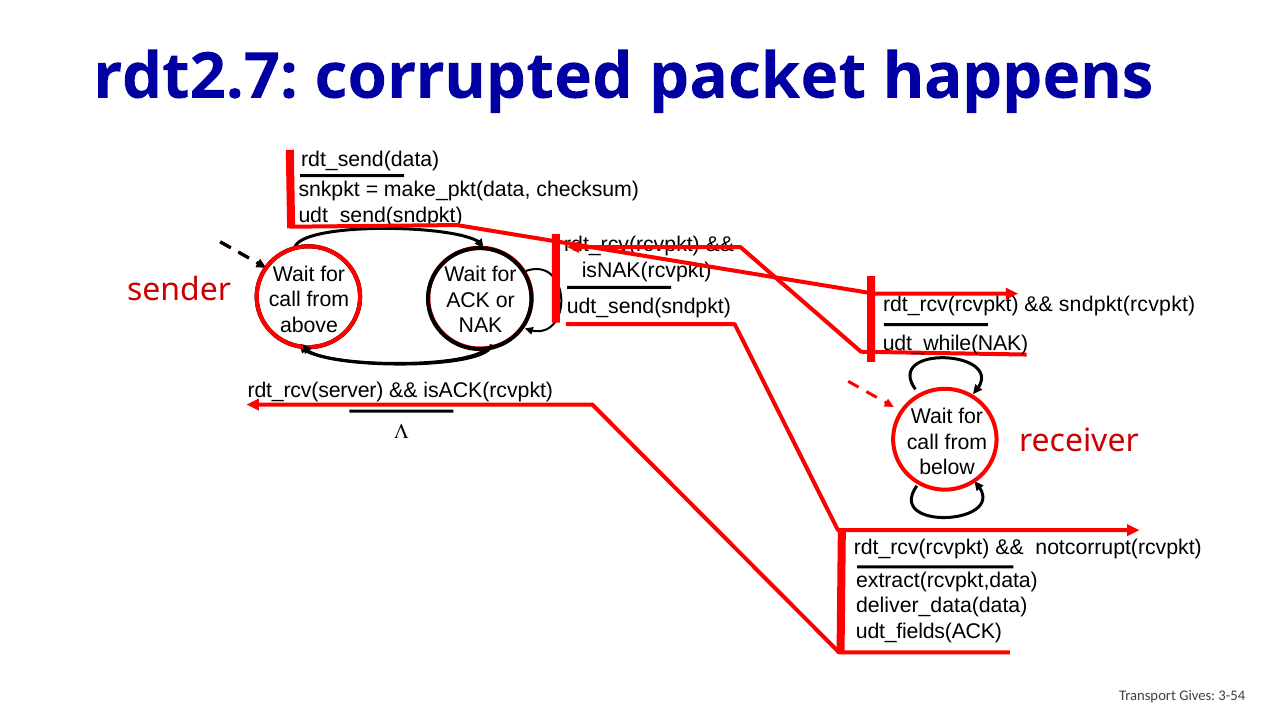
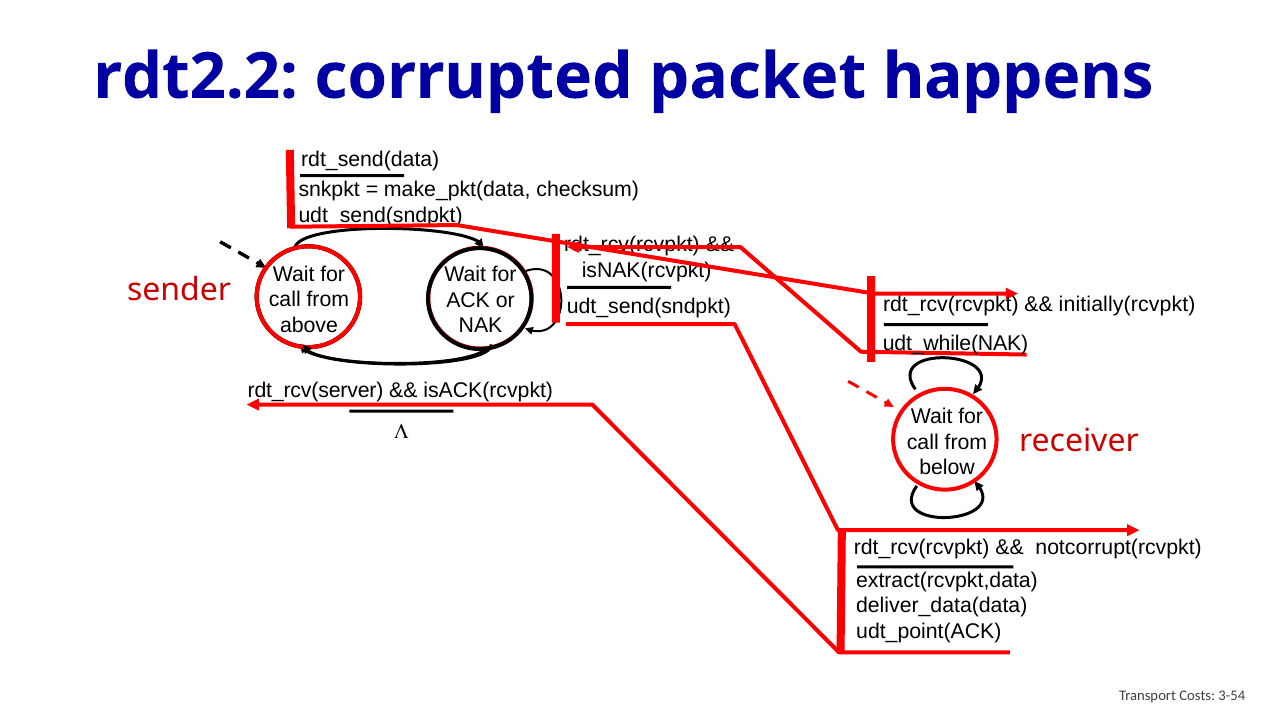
rdt2.7: rdt2.7 -> rdt2.2
sndpkt(rcvpkt: sndpkt(rcvpkt -> initially(rcvpkt
udt_fields(ACK: udt_fields(ACK -> udt_point(ACK
Gives: Gives -> Costs
